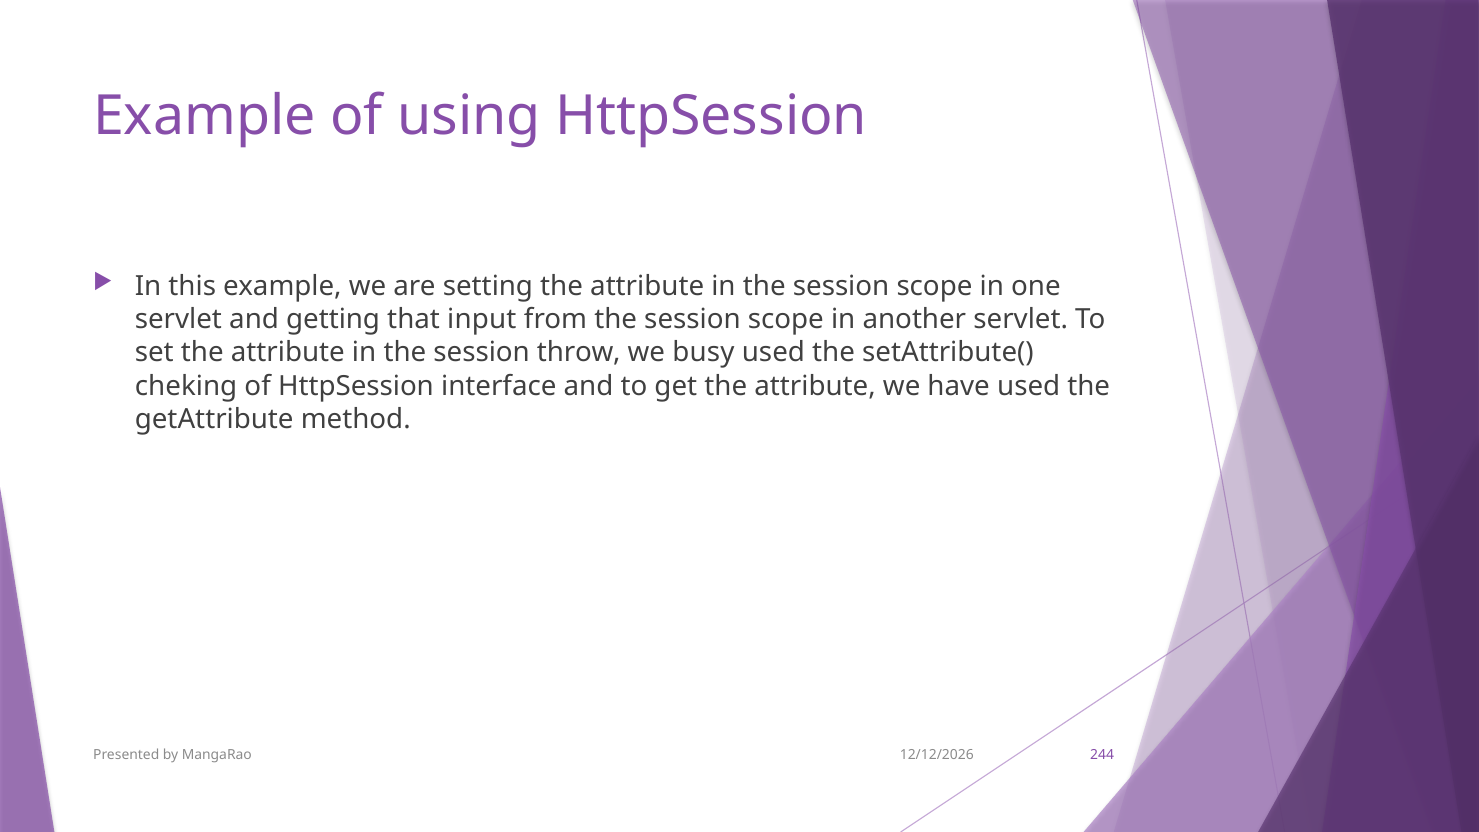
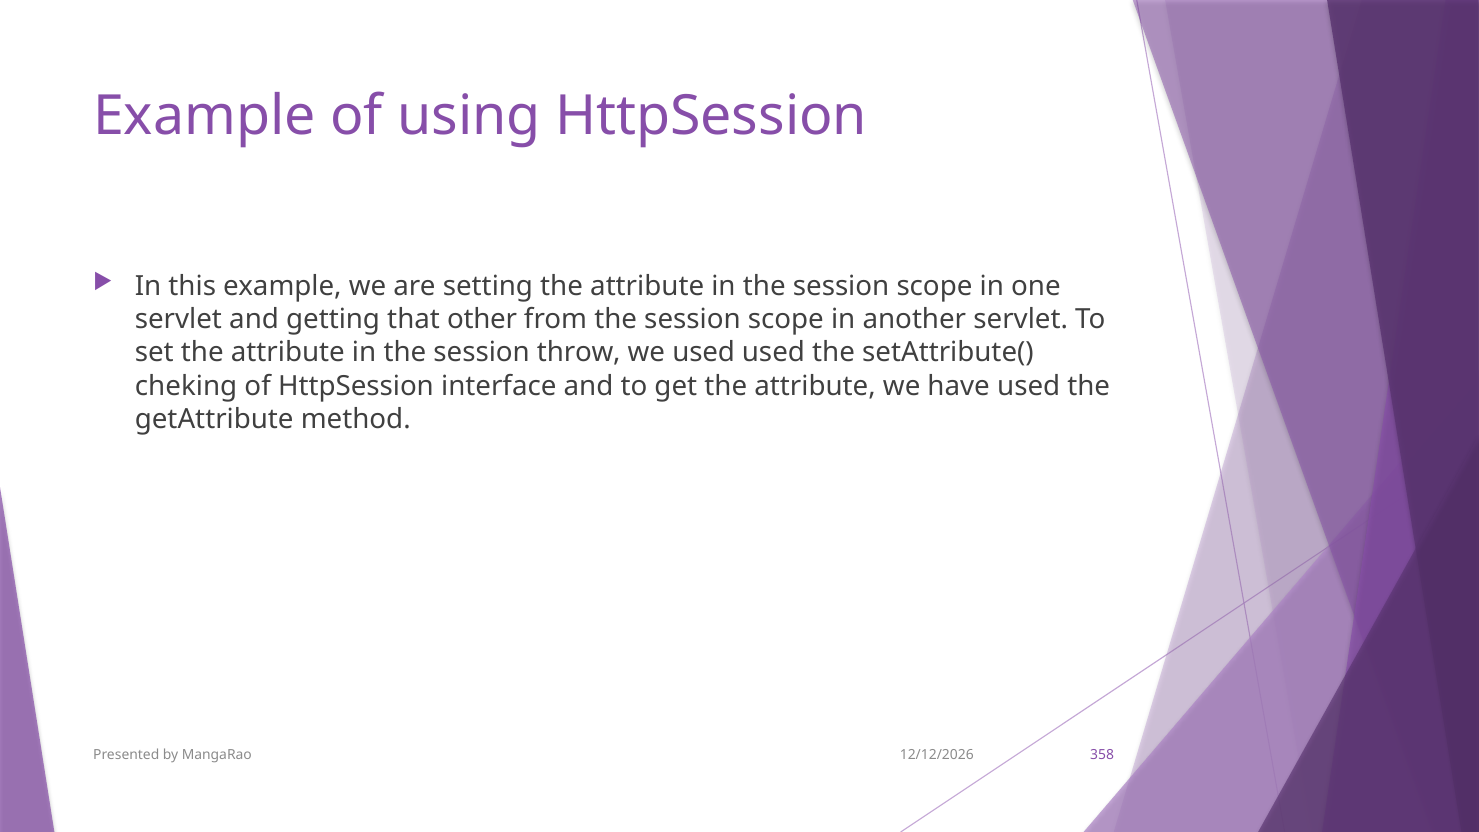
input: input -> other
we busy: busy -> used
244: 244 -> 358
